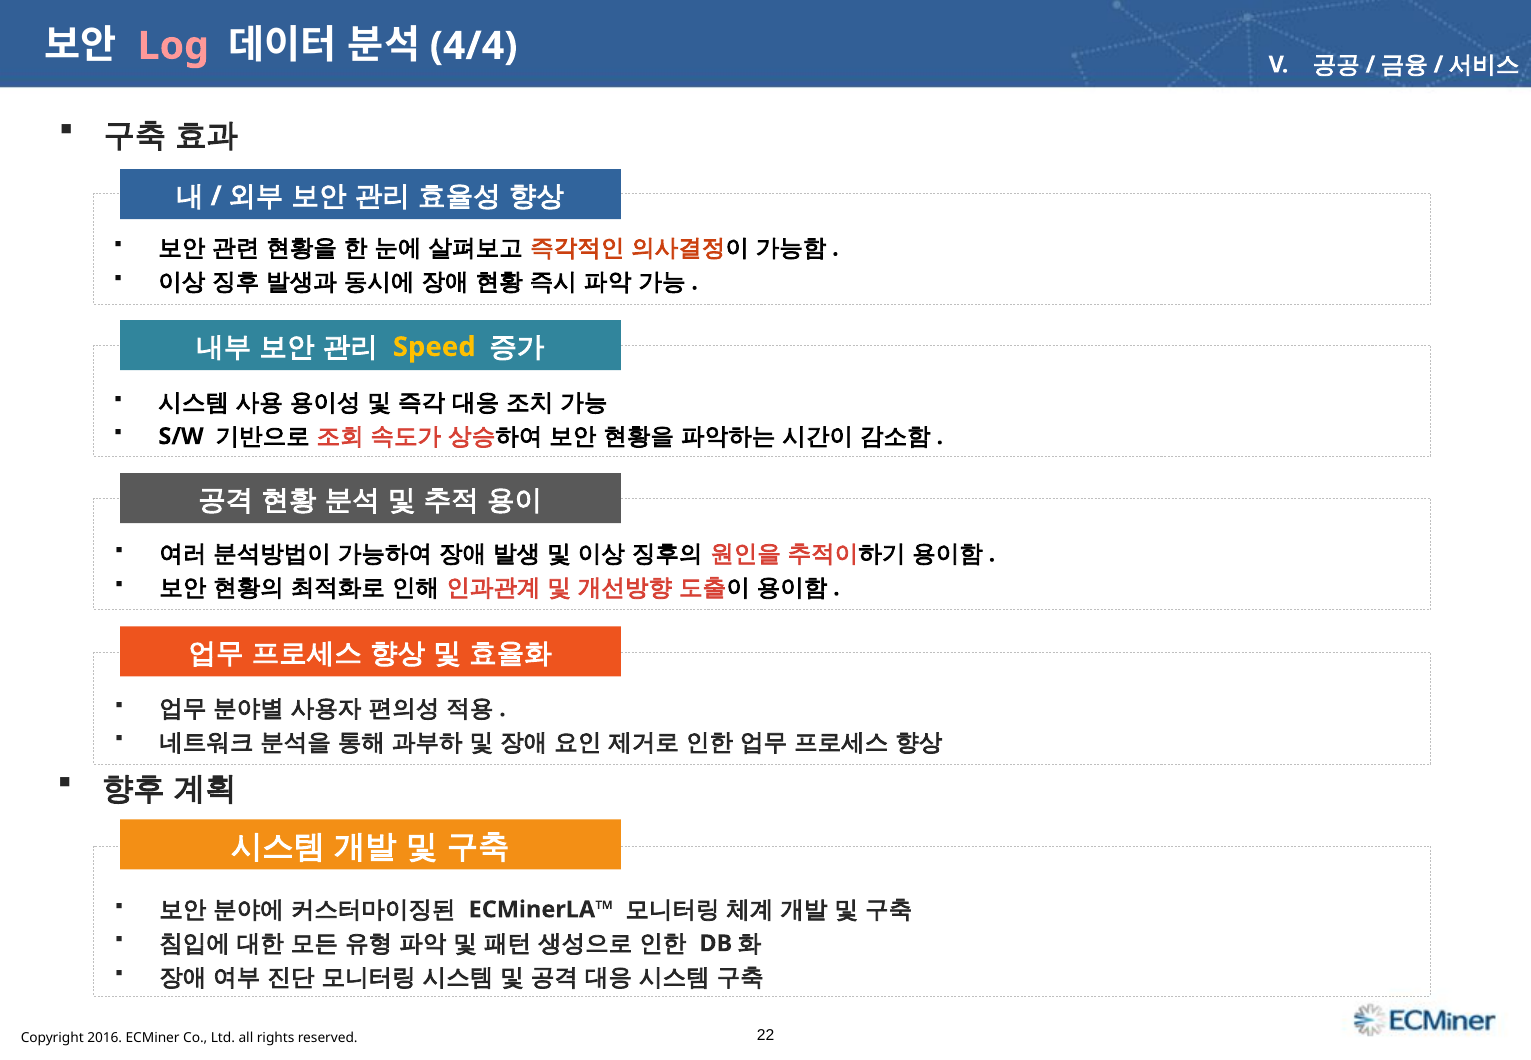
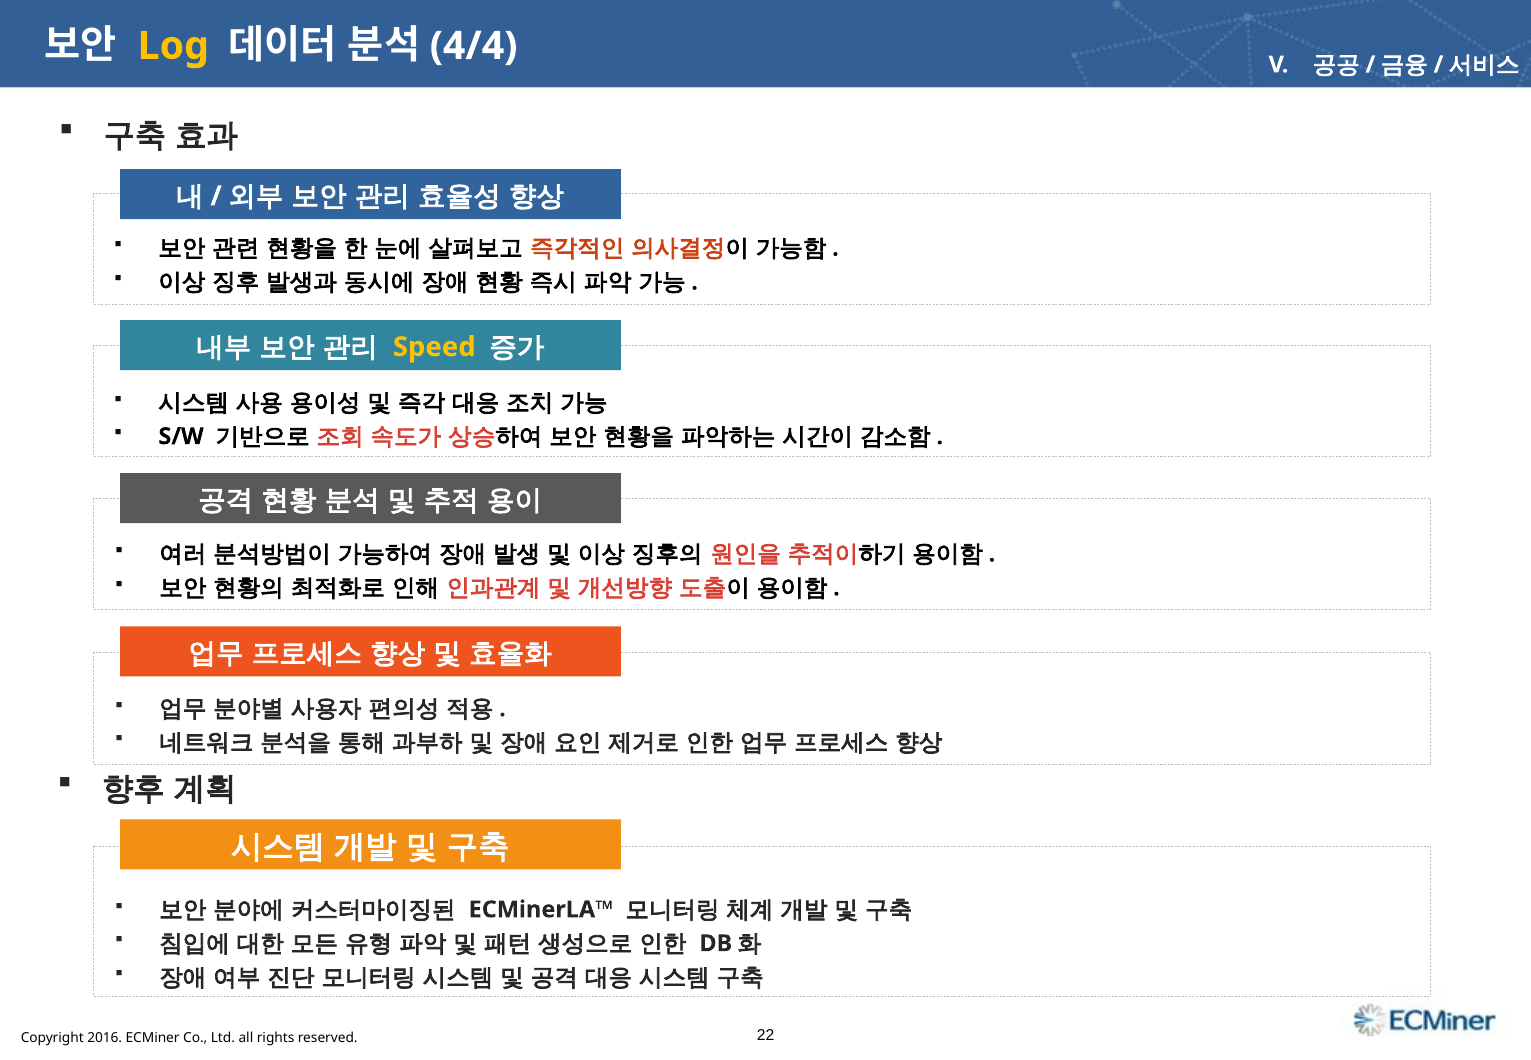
Log colour: pink -> yellow
